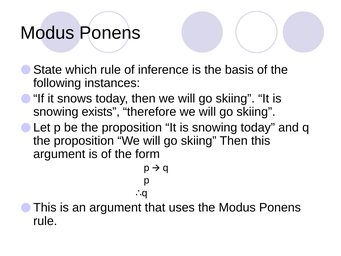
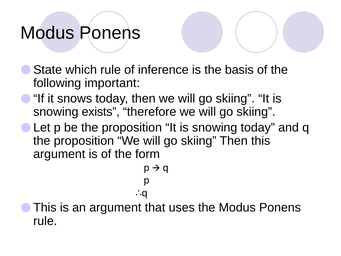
instances: instances -> important
